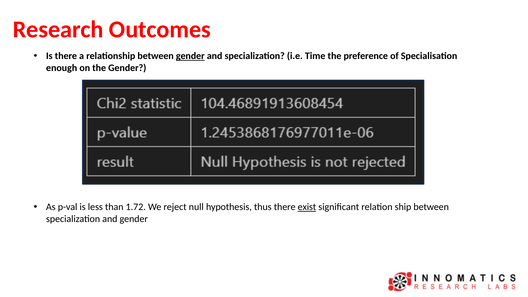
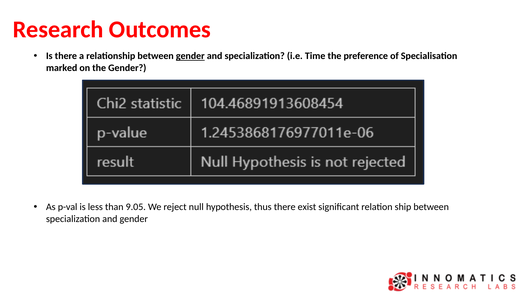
enough: enough -> marked
1.72: 1.72 -> 9.05
exist underline: present -> none
